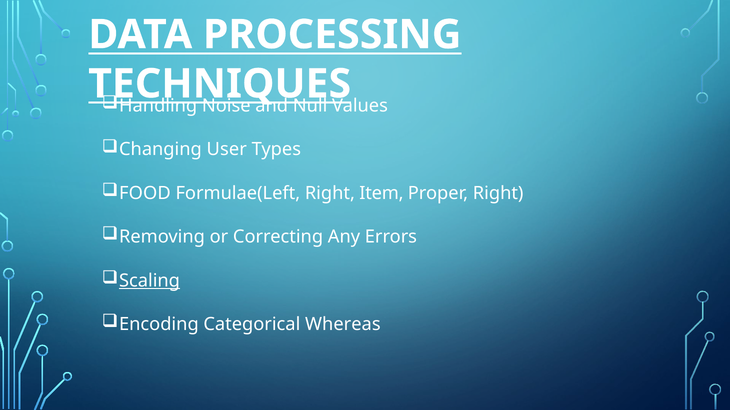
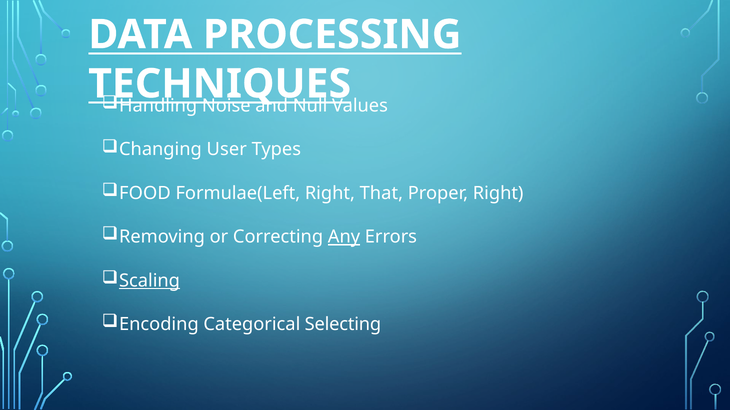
Item: Item -> That
Any underline: none -> present
Whereas: Whereas -> Selecting
